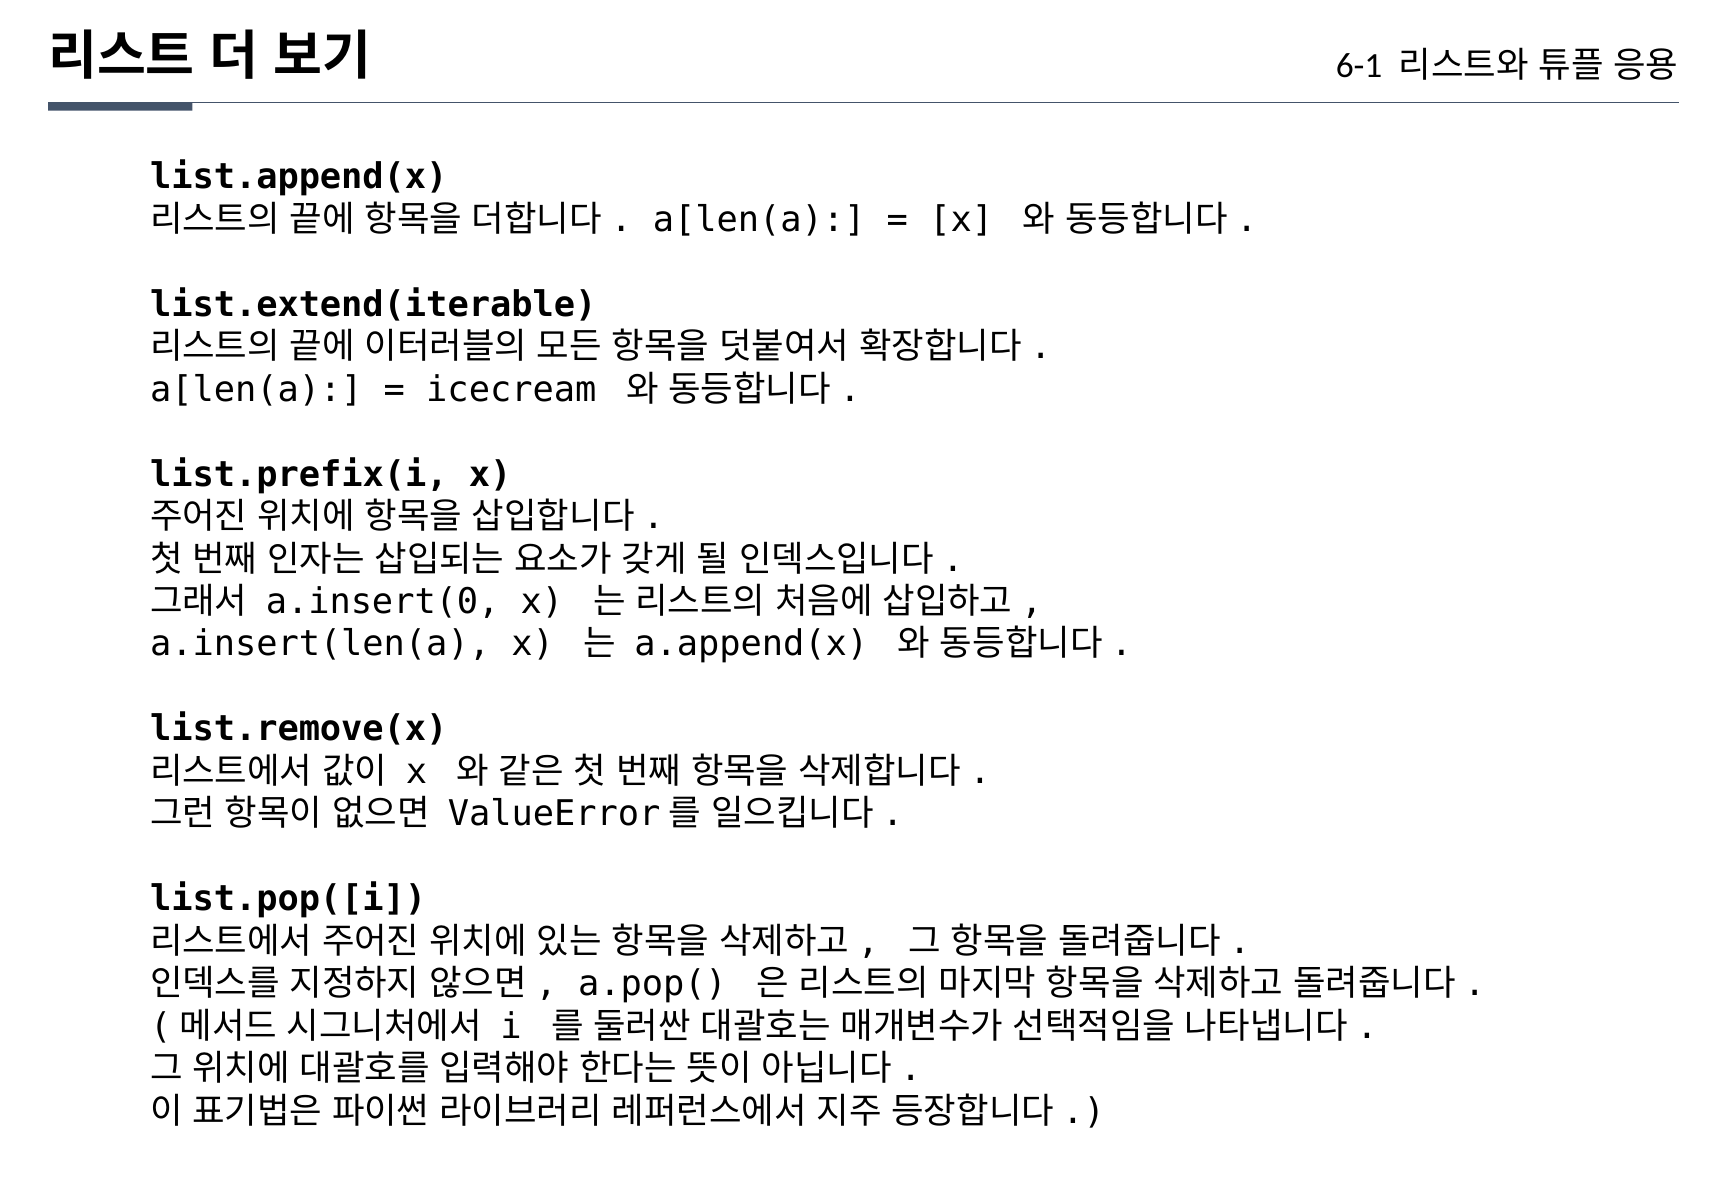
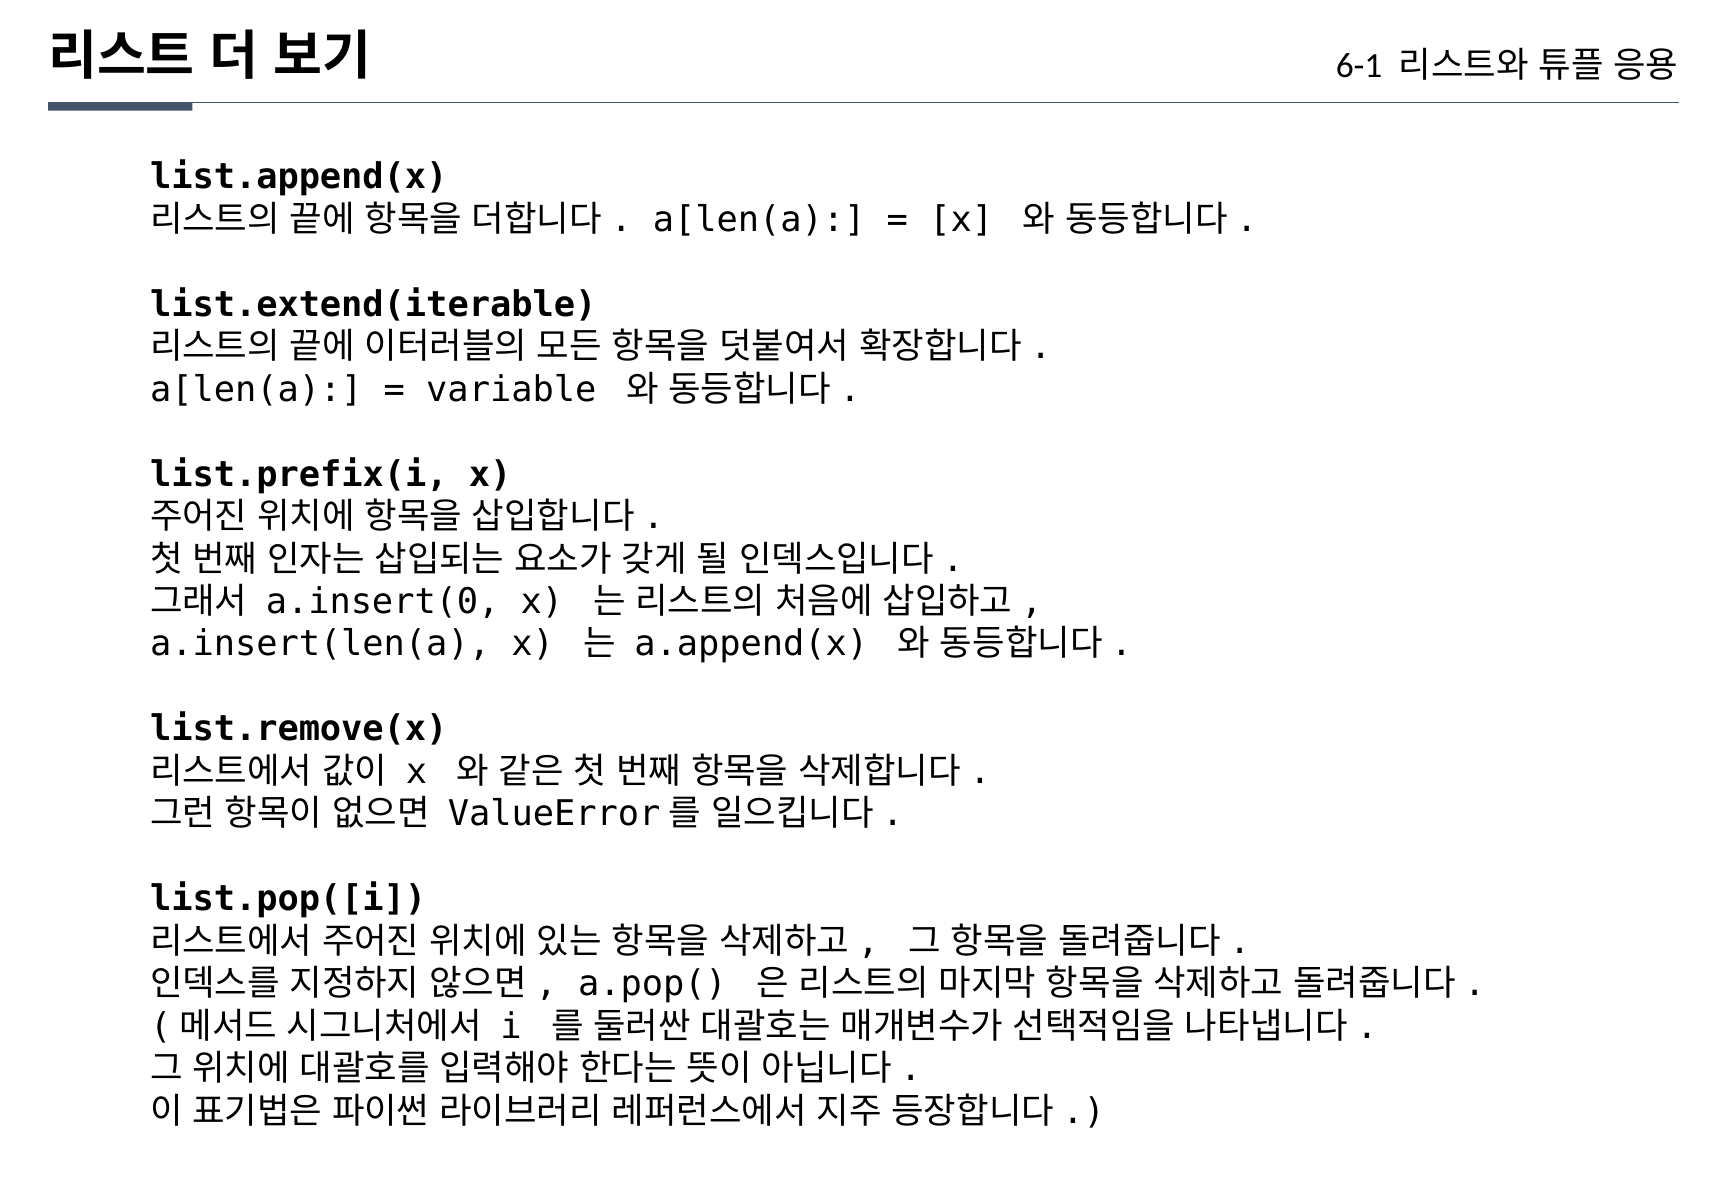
icecream: icecream -> variable
